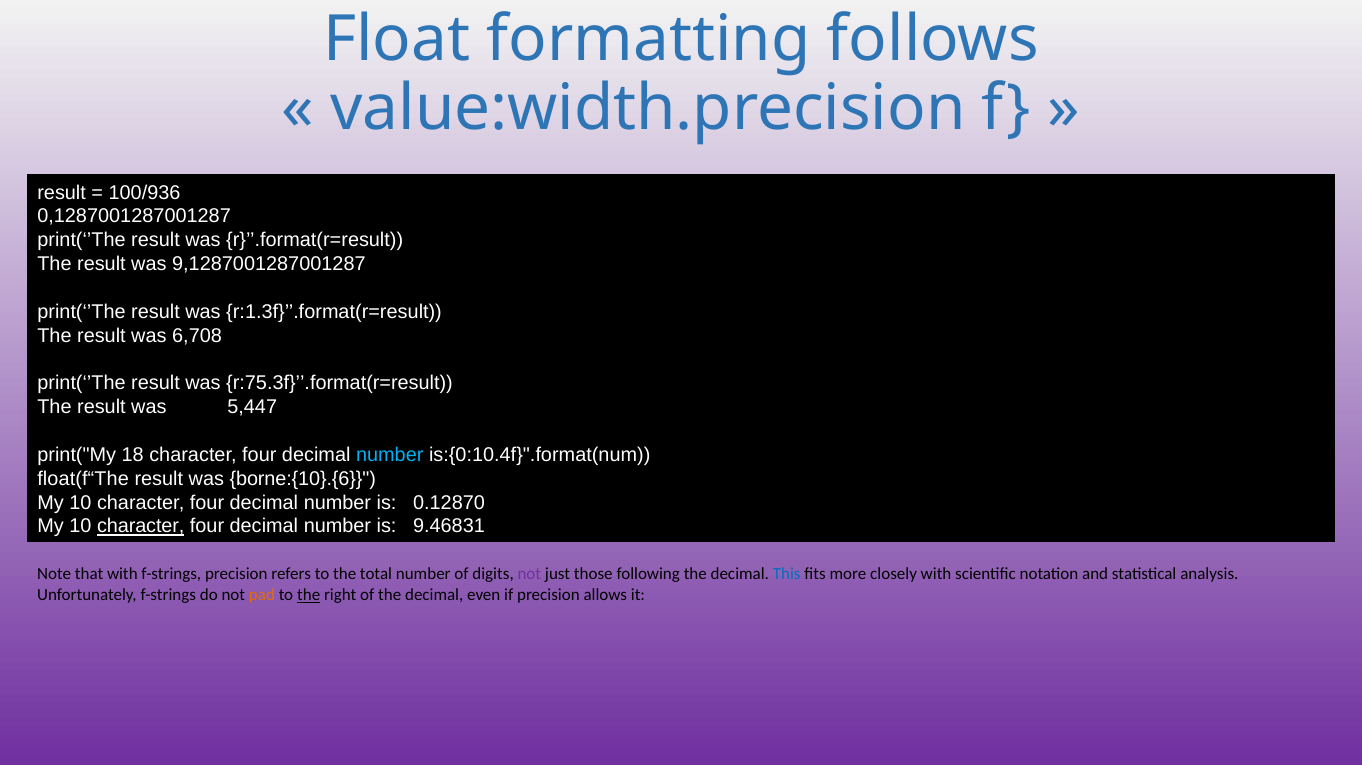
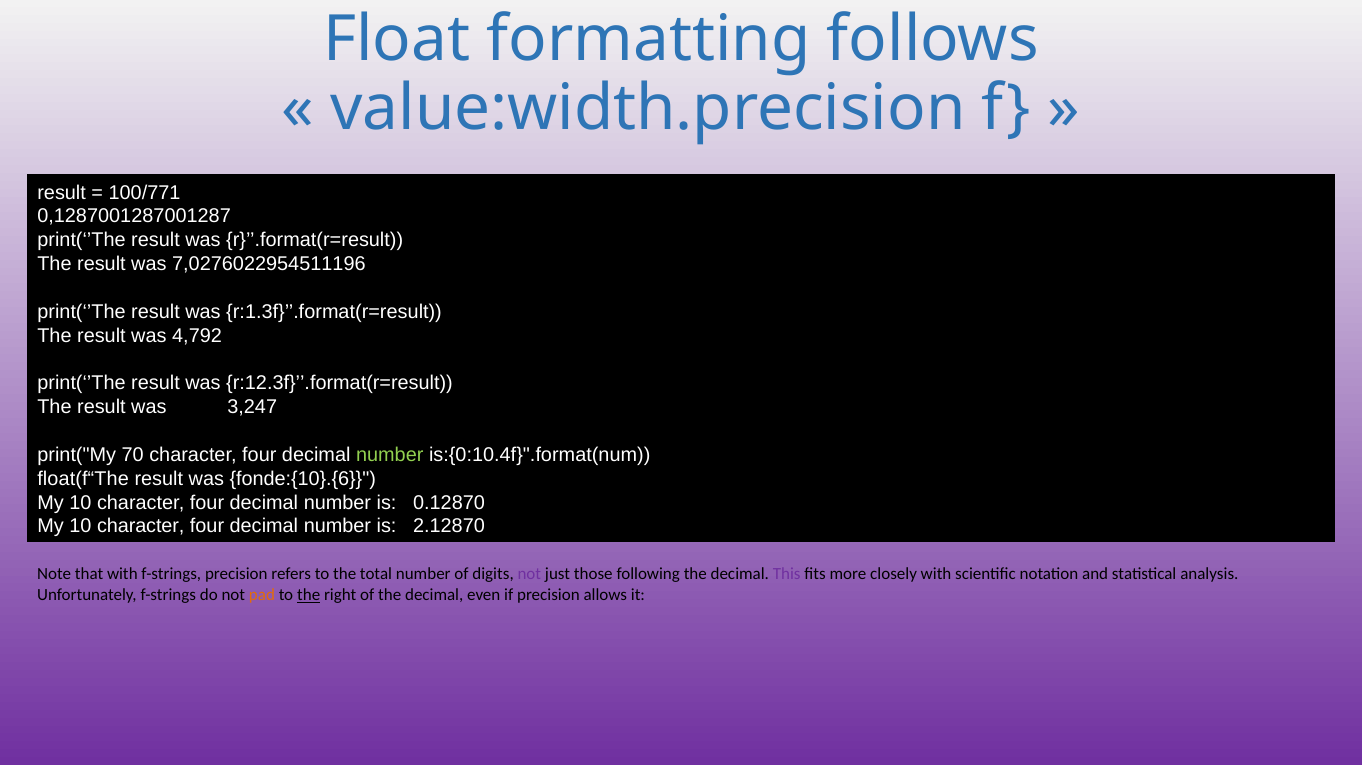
100/936: 100/936 -> 100/771
9,1287001287001287: 9,1287001287001287 -> 7,0276022954511196
6,708: 6,708 -> 4,792
r:75.3f}’’.format(r=result: r:75.3f}’’.format(r=result -> r:12.3f}’’.format(r=result
5,447: 5,447 -> 3,247
18: 18 -> 70
number at (390, 455) colour: light blue -> light green
borne:{10}.{6: borne:{10}.{6 -> fonde:{10}.{6
character at (141, 526) underline: present -> none
9.46831: 9.46831 -> 2.12870
This colour: blue -> purple
